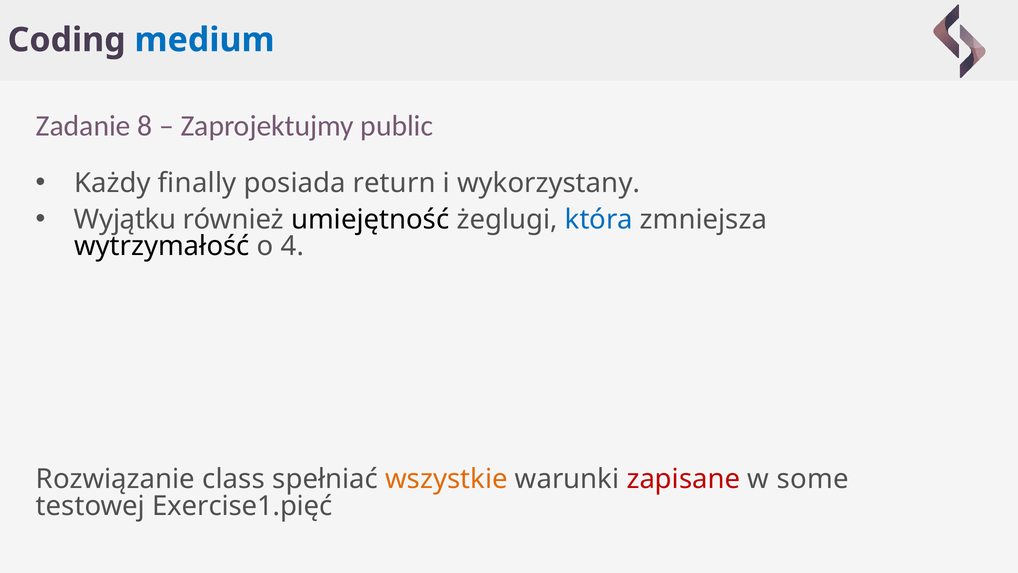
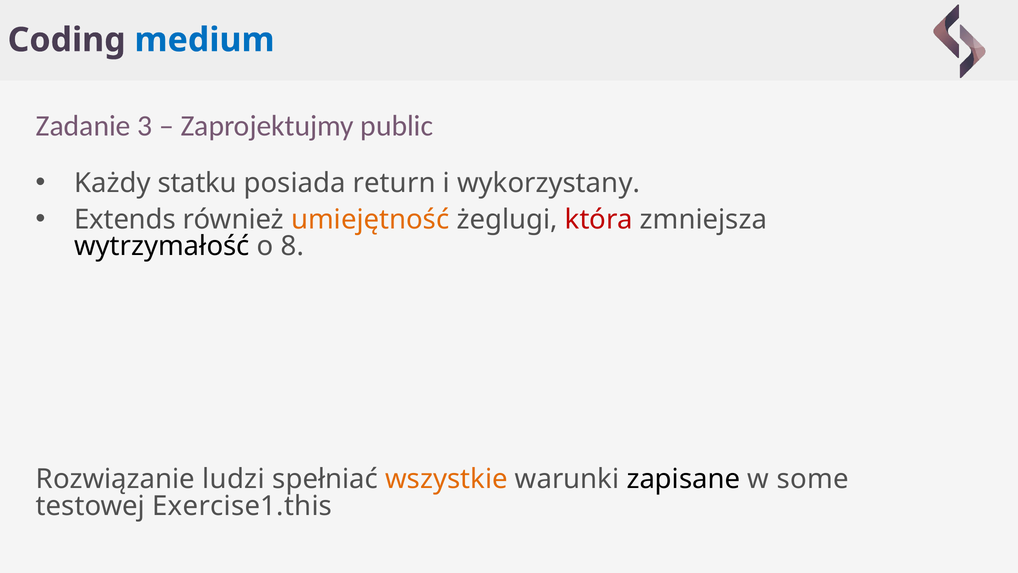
8: 8 -> 3
finally: finally -> statku
Wyjątku: Wyjątku -> Extends
umiejętność colour: black -> orange
która colour: blue -> red
4: 4 -> 8
class: class -> ludzi
zapisane colour: red -> black
Exercise1.pięć: Exercise1.pięć -> Exercise1.this
